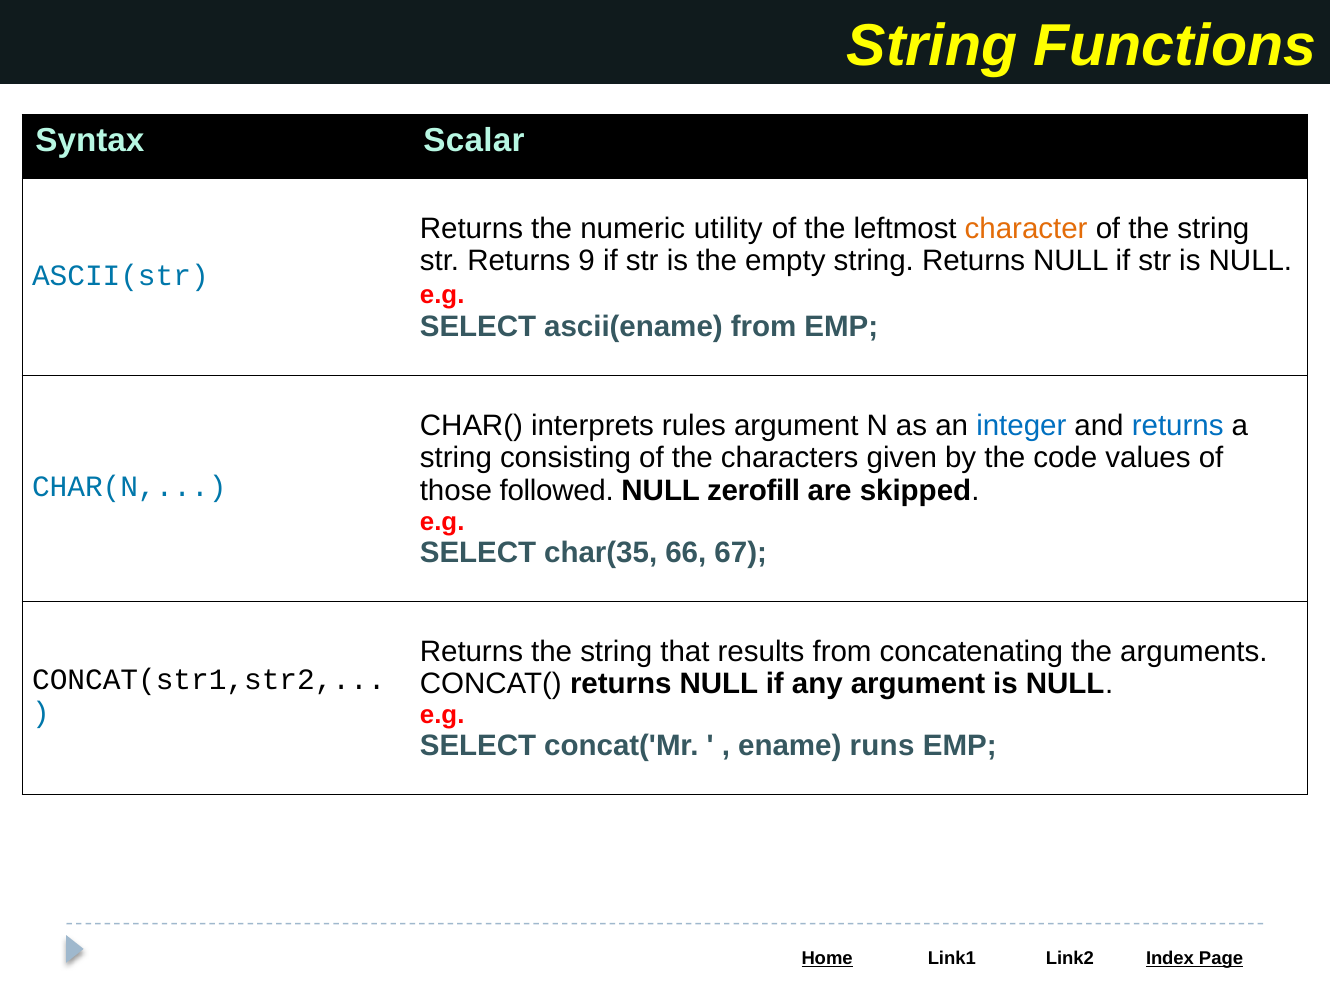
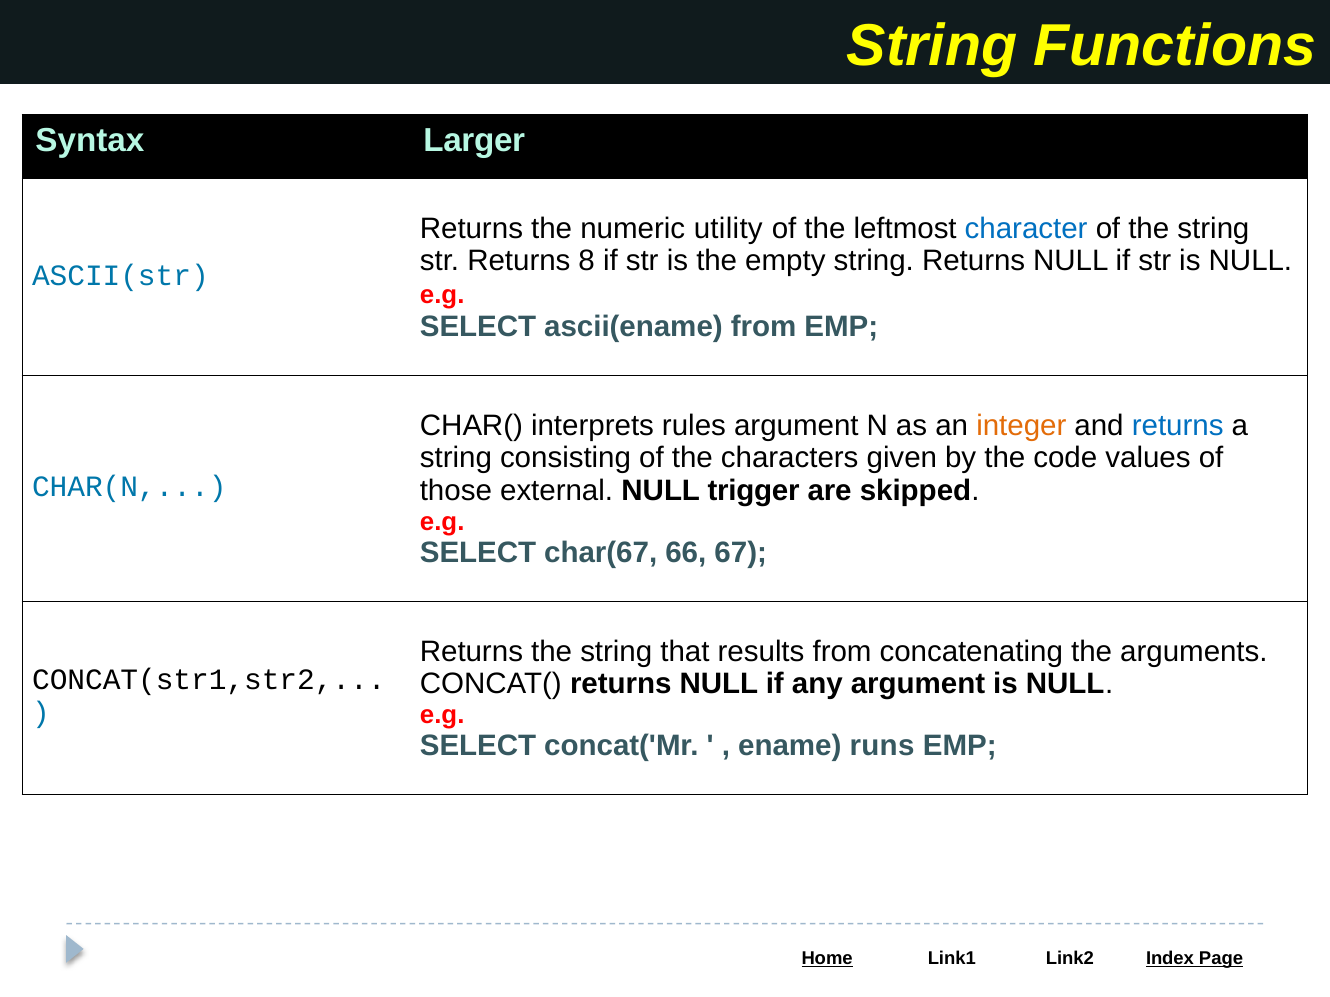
Scalar: Scalar -> Larger
character colour: orange -> blue
9: 9 -> 8
integer colour: blue -> orange
followed: followed -> external
zerofill: zerofill -> trigger
char(35: char(35 -> char(67
